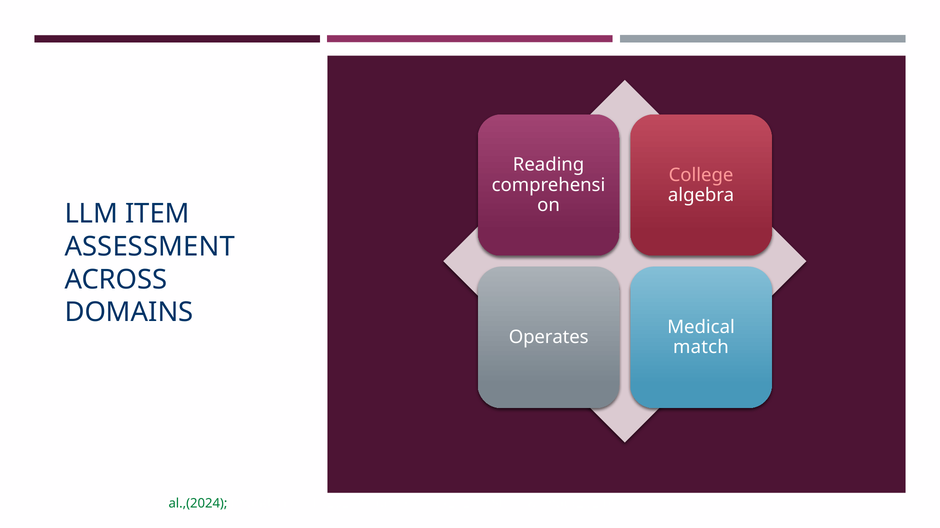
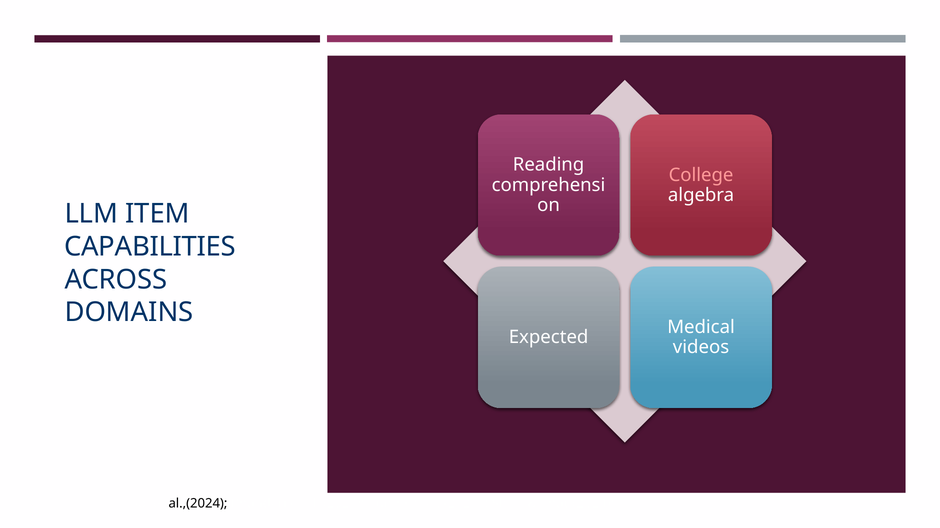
ASSESSMENT: ASSESSMENT -> CAPABILITIES
Operates: Operates -> Expected
match: match -> videos
al.,(2024 at (198, 504) colour: green -> black
